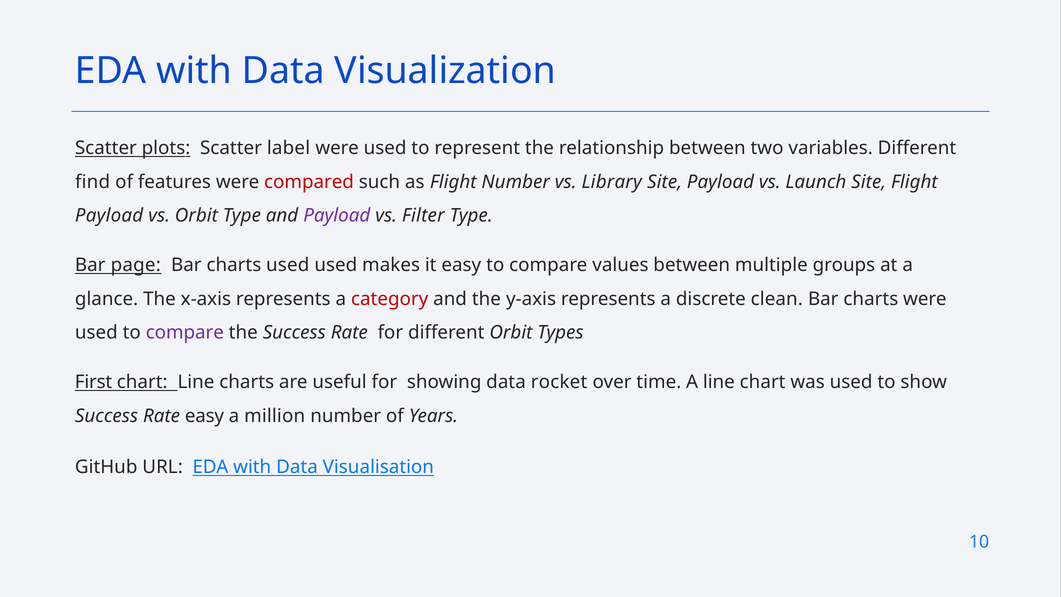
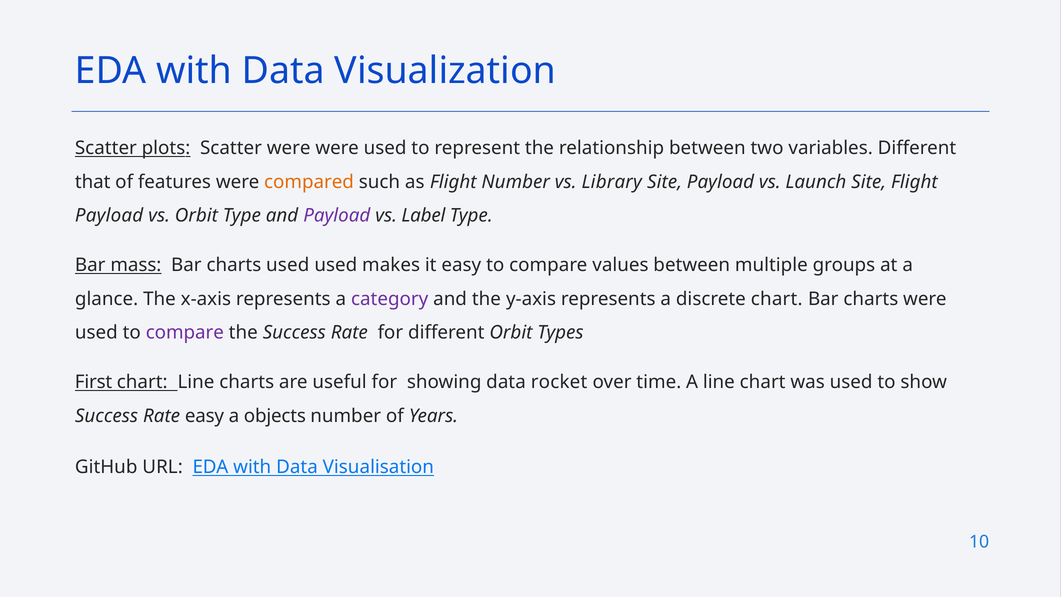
Scatter label: label -> were
find: find -> that
compared colour: red -> orange
Filter: Filter -> Label
page: page -> mass
category colour: red -> purple
discrete clean: clean -> chart
million: million -> objects
